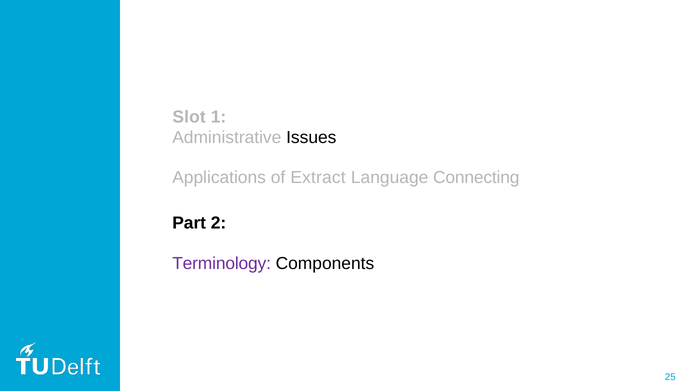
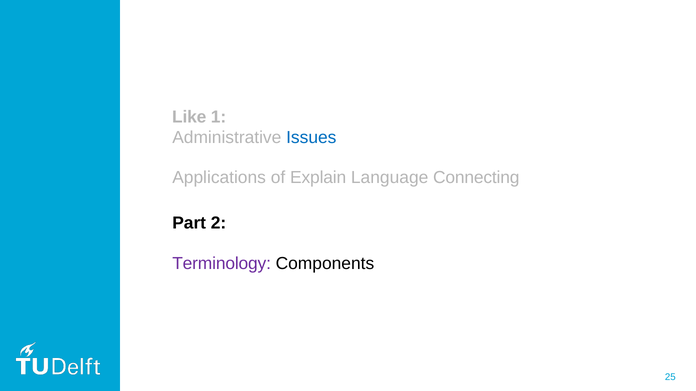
Slot: Slot -> Like
Issues colour: black -> blue
Extract: Extract -> Explain
